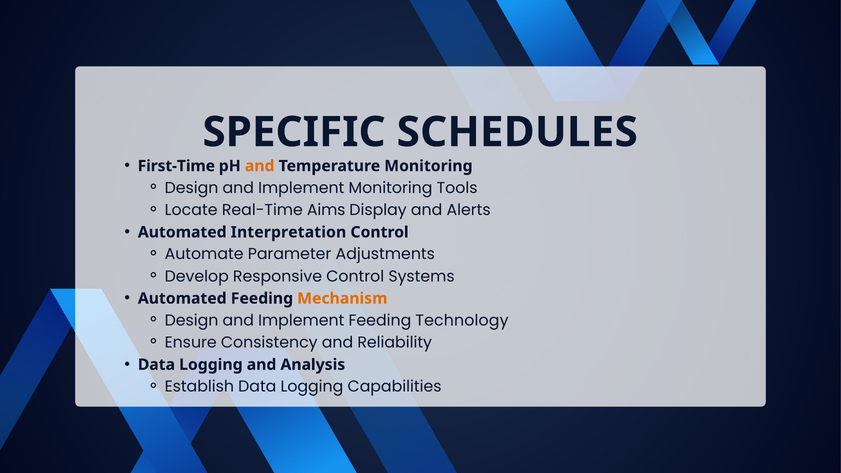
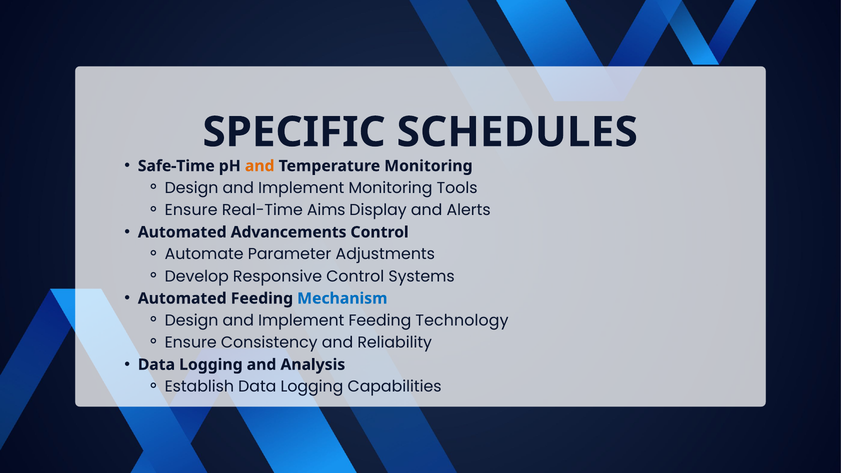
First-Time: First-Time -> Safe-Time
Locate at (191, 210): Locate -> Ensure
Interpretation: Interpretation -> Advancements
Mechanism colour: orange -> blue
